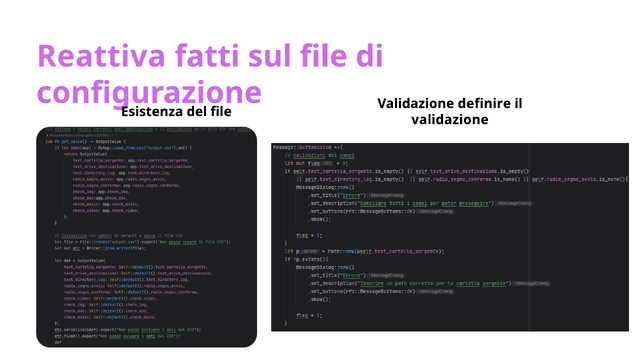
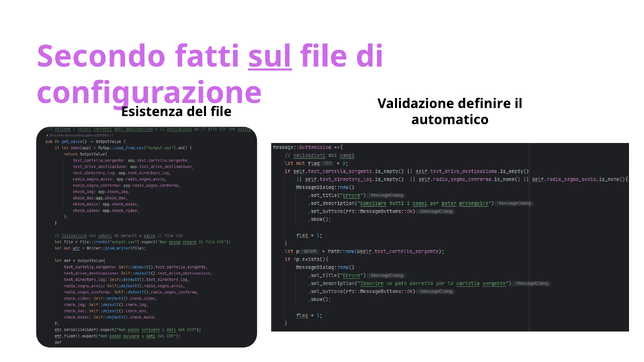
Reattiva: Reattiva -> Secondo
sul underline: none -> present
validazione at (450, 120): validazione -> automatico
